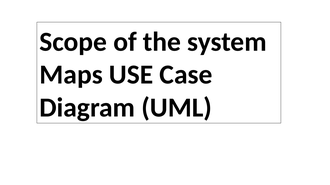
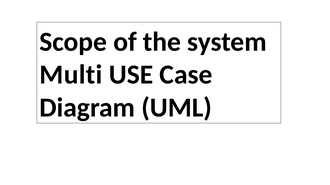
Maps: Maps -> Multi
